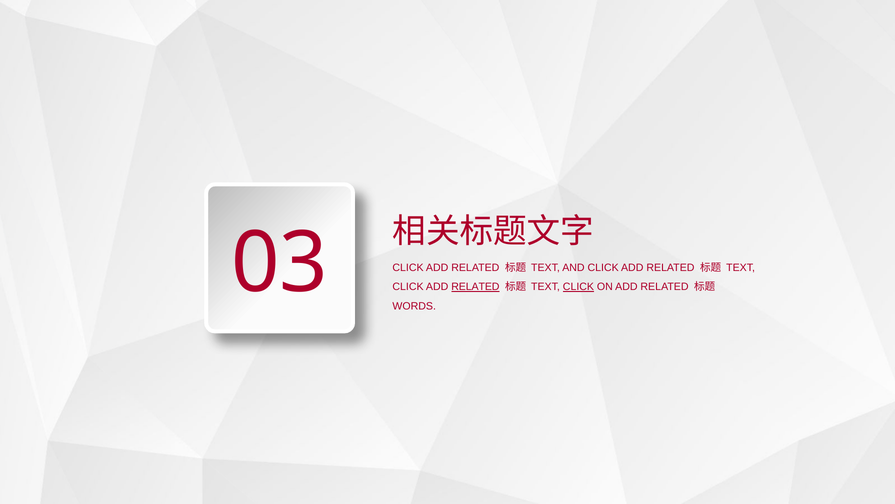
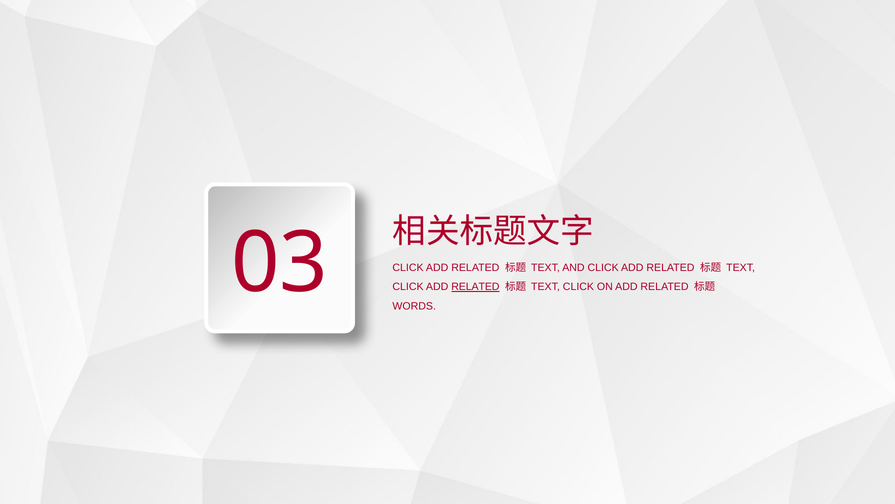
CLICK at (578, 287) underline: present -> none
